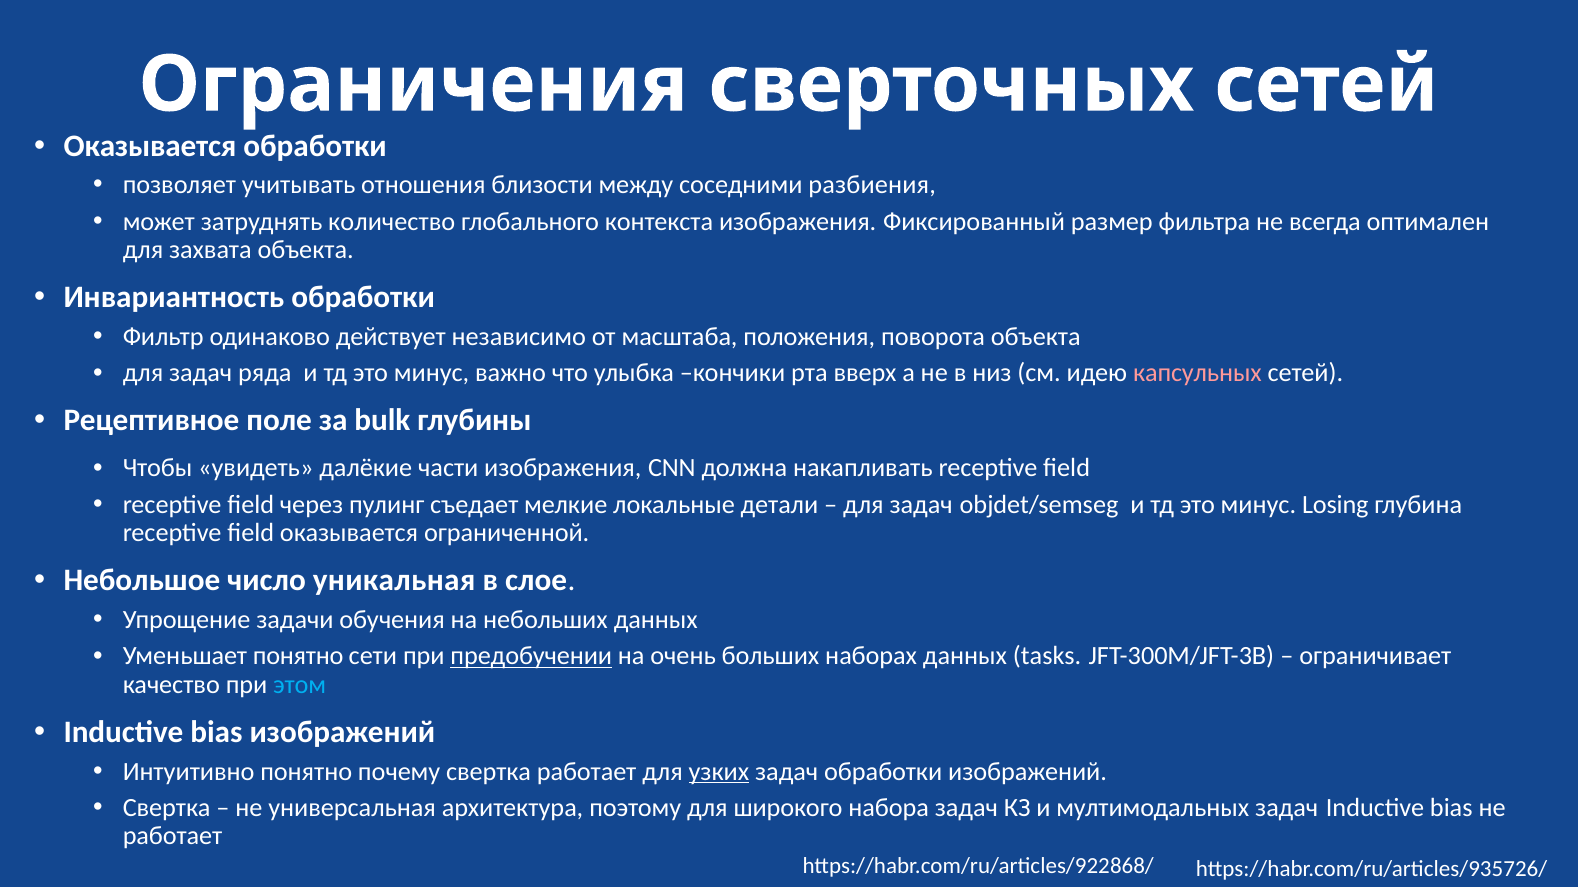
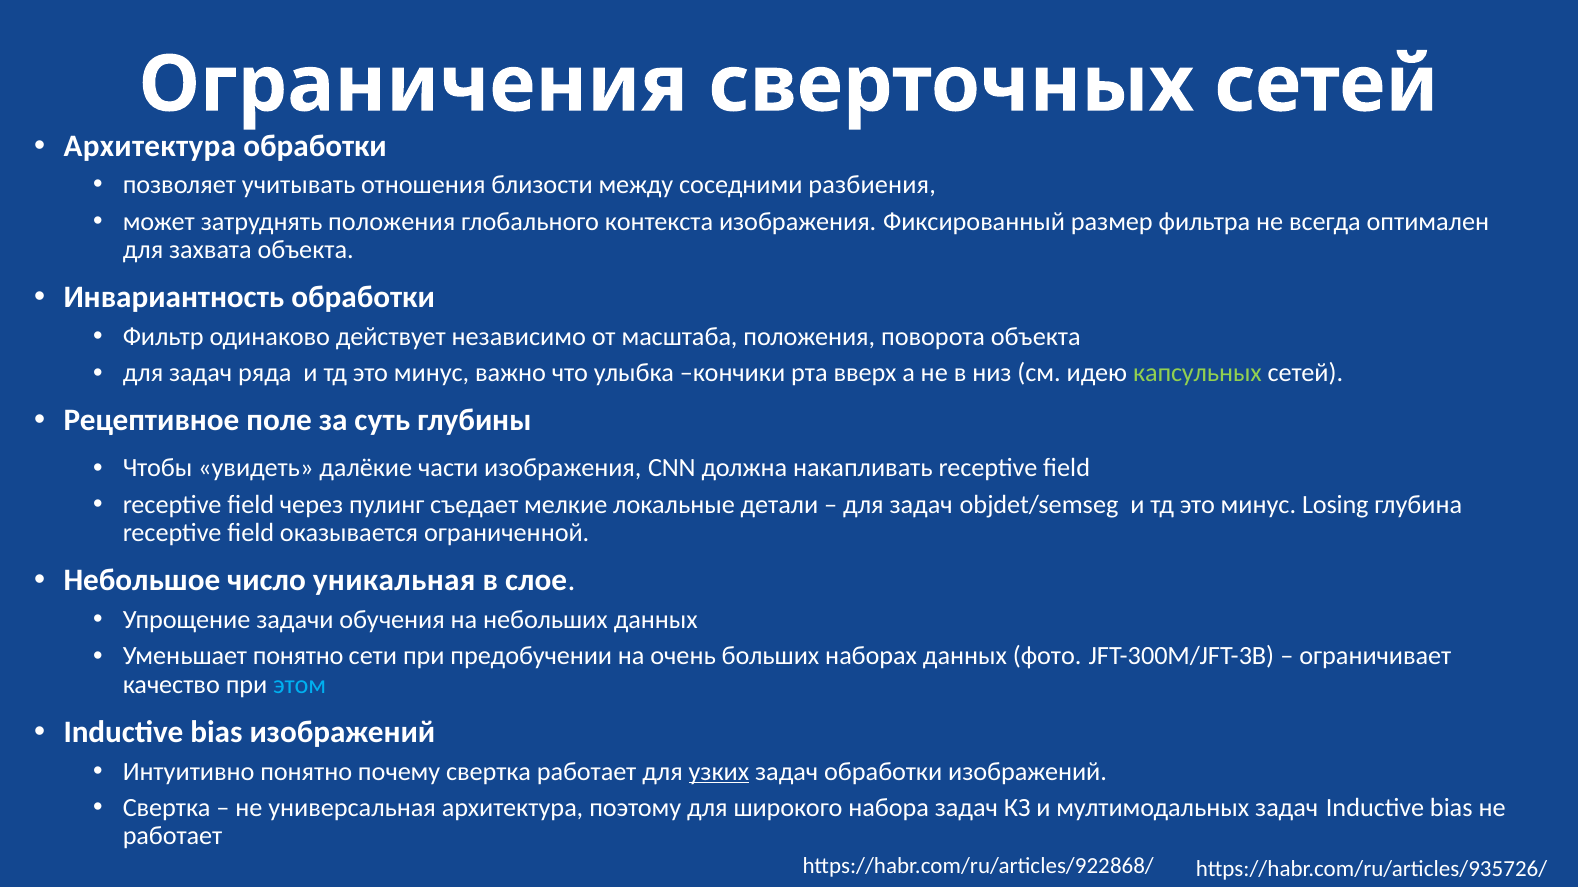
Оказывается at (150, 146): Оказывается -> Архитектура
затруднять количество: количество -> положения
капсульных colour: pink -> light green
bulk: bulk -> суть
предобучении underline: present -> none
tasks: tasks -> фото
